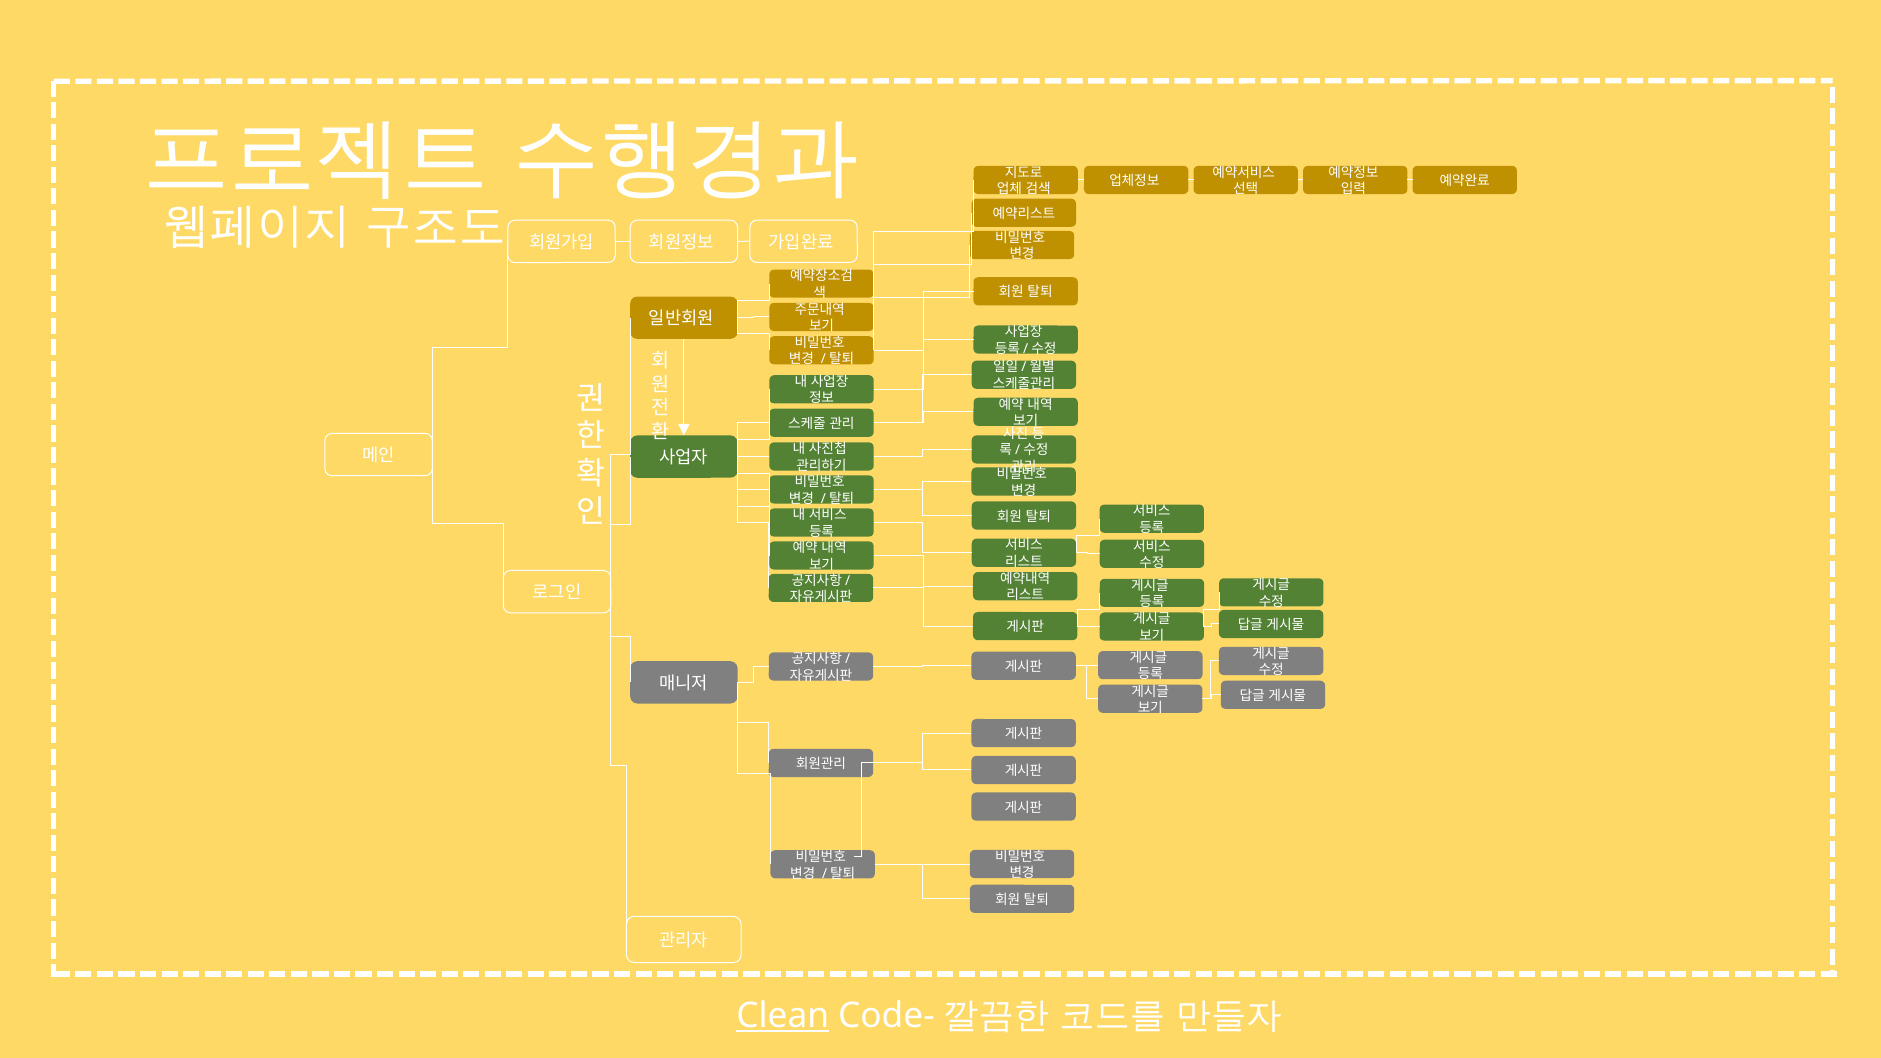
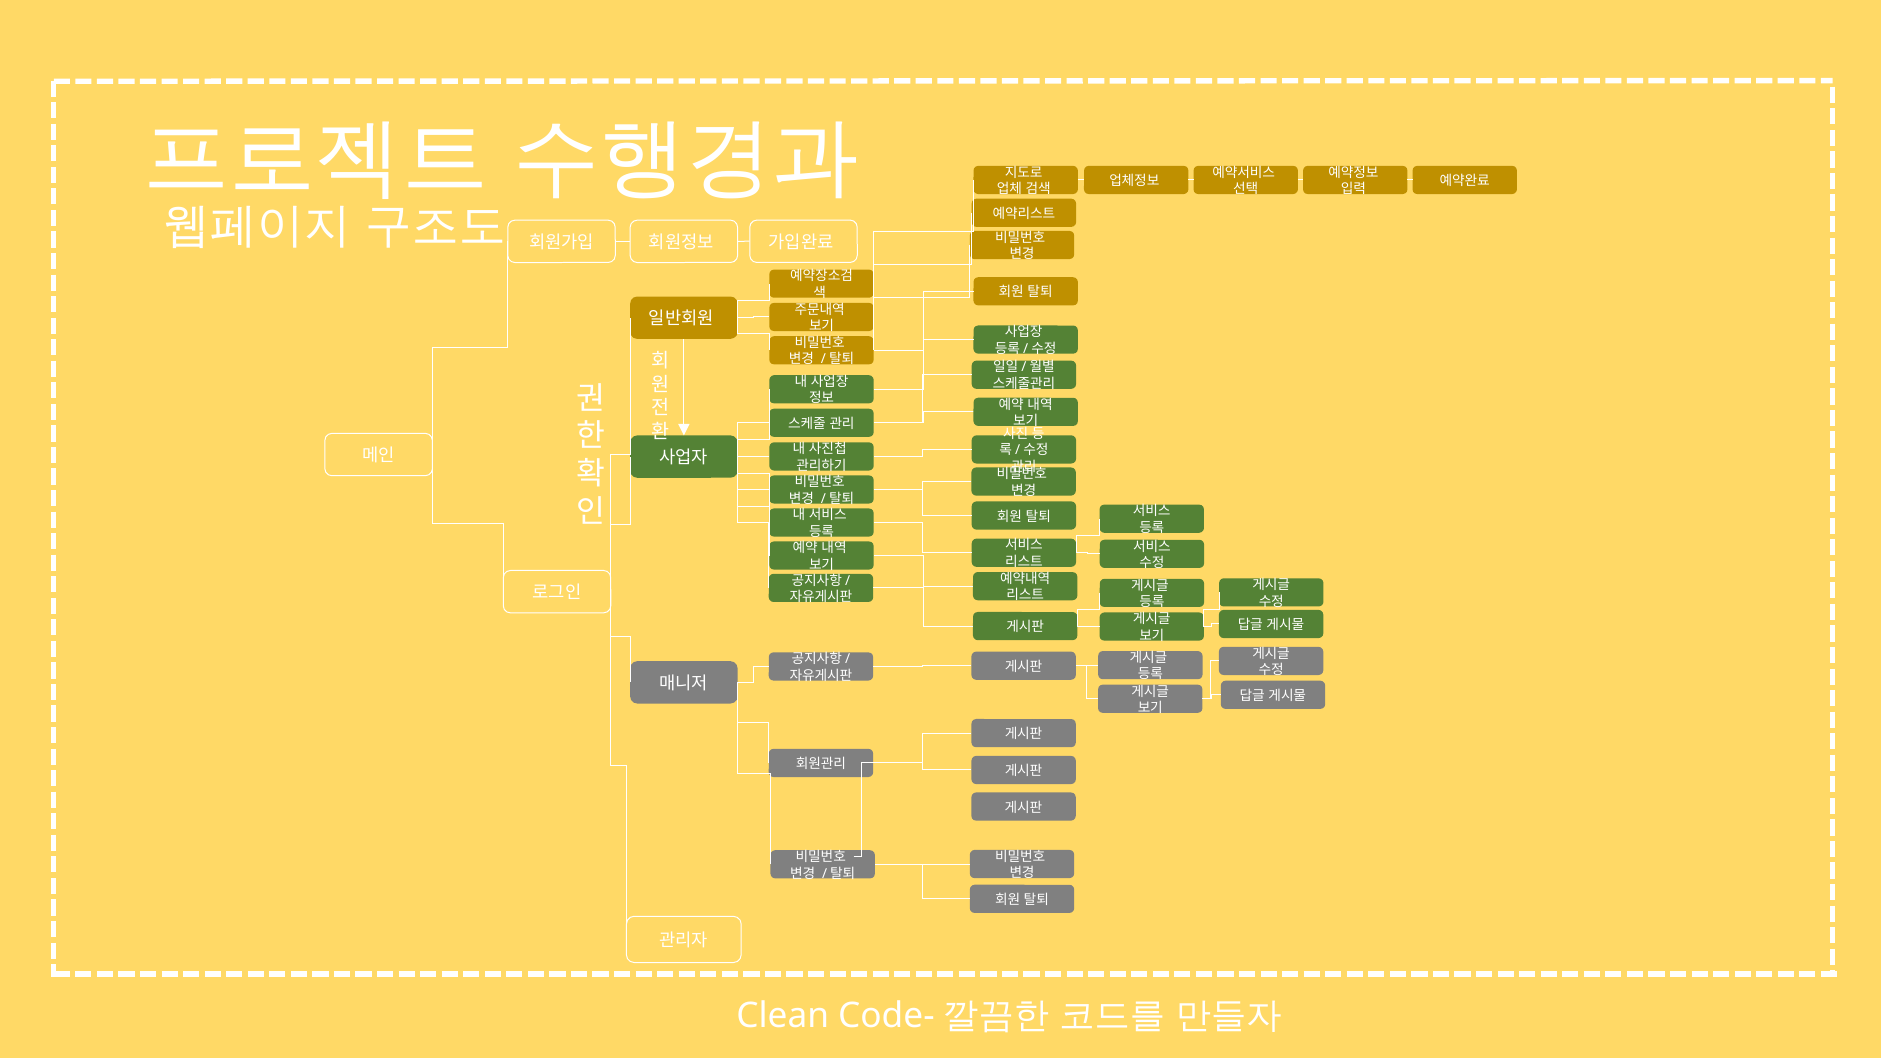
Clean underline: present -> none
